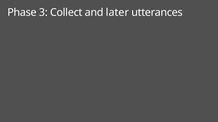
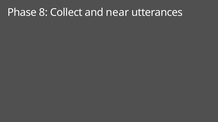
3: 3 -> 8
later: later -> near
